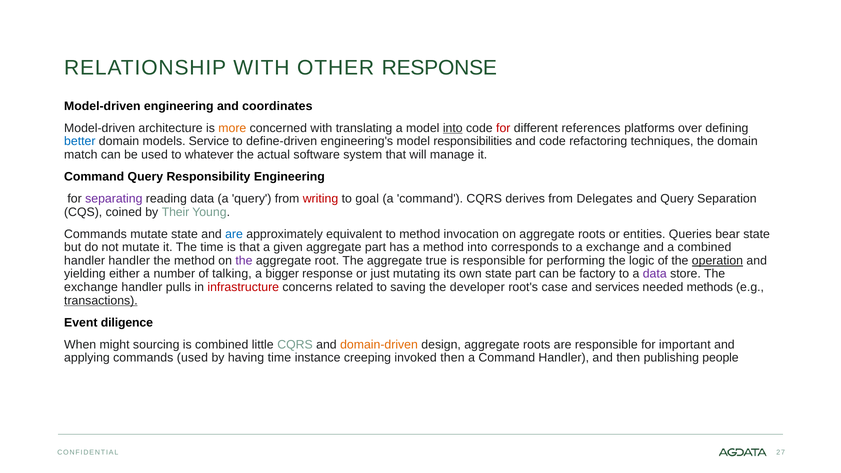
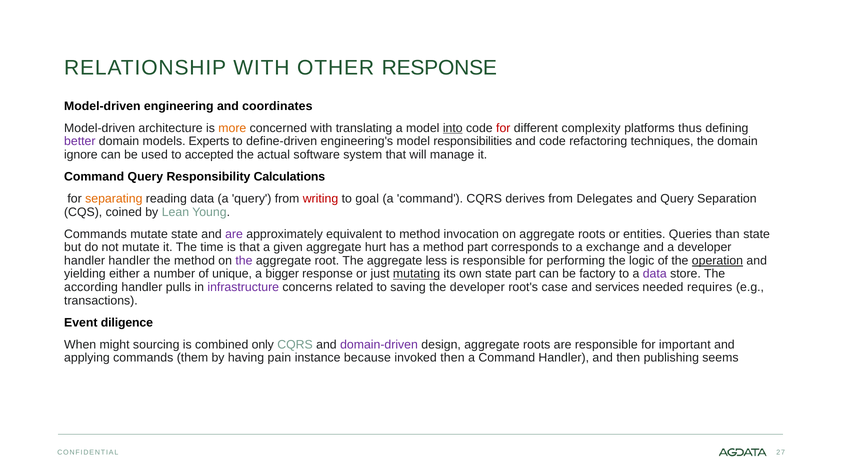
references: references -> complexity
over: over -> thus
better colour: blue -> purple
Service: Service -> Experts
match: match -> ignore
whatever: whatever -> accepted
Responsibility Engineering: Engineering -> Calculations
separating colour: purple -> orange
Their: Their -> Lean
are at (234, 234) colour: blue -> purple
bear: bear -> than
aggregate part: part -> hurt
method into: into -> part
a combined: combined -> developer
true: true -> less
talking: talking -> unique
mutating underline: none -> present
exchange at (91, 287): exchange -> according
infrastructure colour: red -> purple
methods: methods -> requires
transactions underline: present -> none
little: little -> only
domain-driven colour: orange -> purple
commands used: used -> them
having time: time -> pain
creeping: creeping -> because
people: people -> seems
